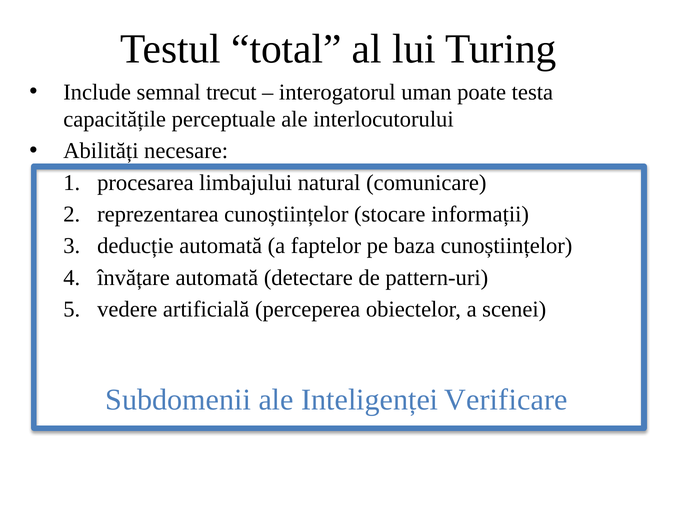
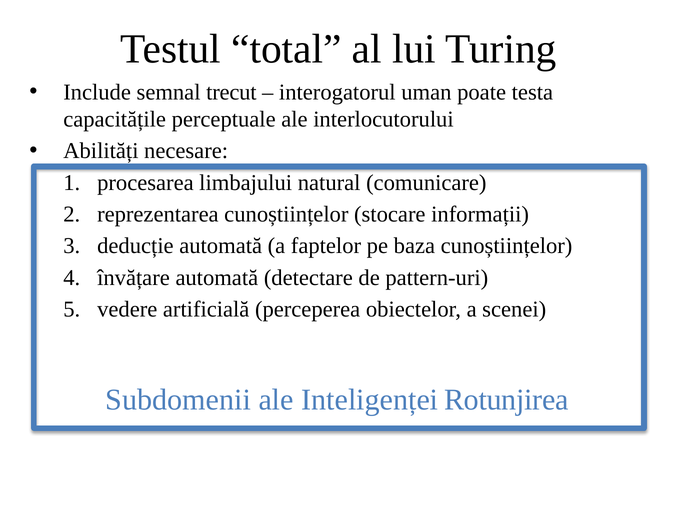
Verificare: Verificare -> Rotunjirea
